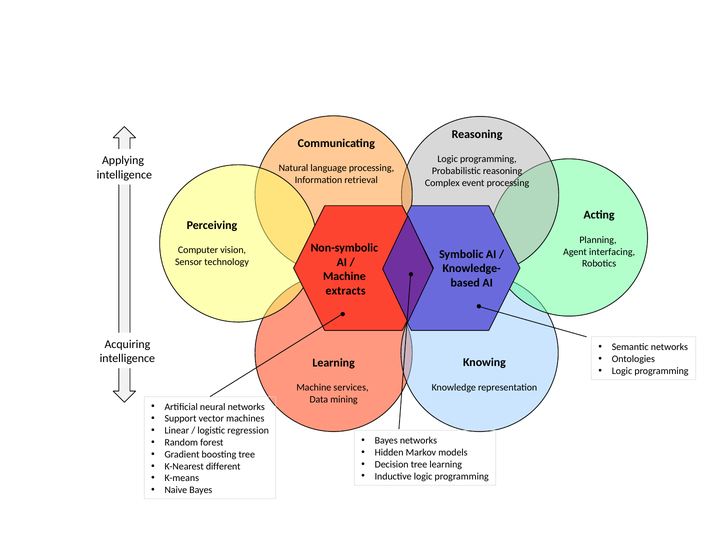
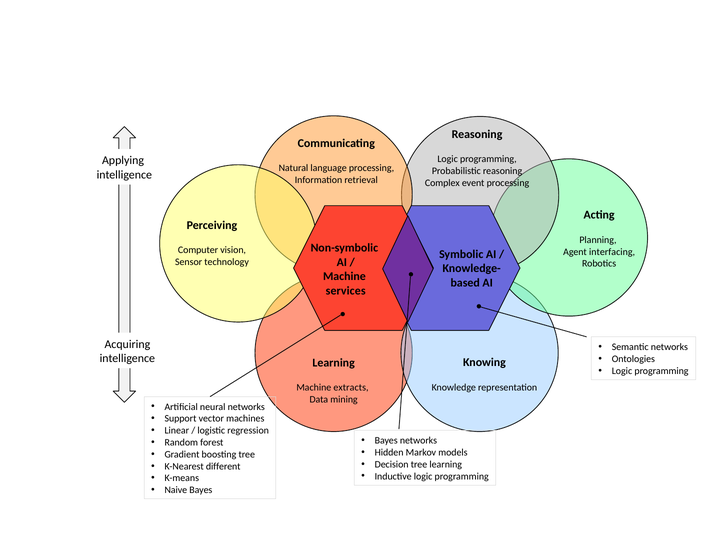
extracts: extracts -> services
services: services -> extracts
